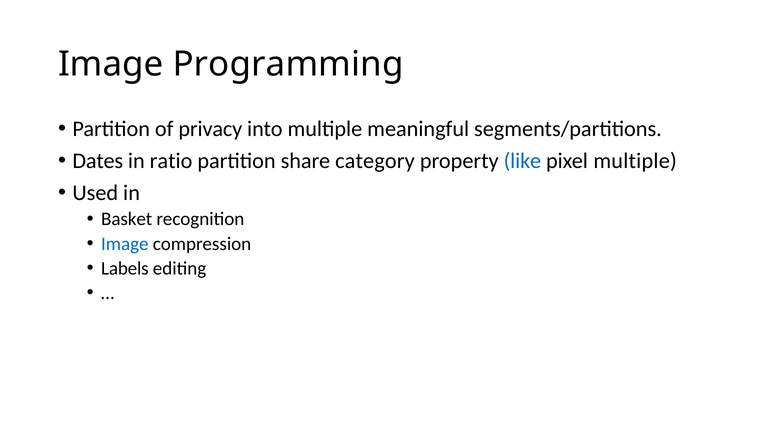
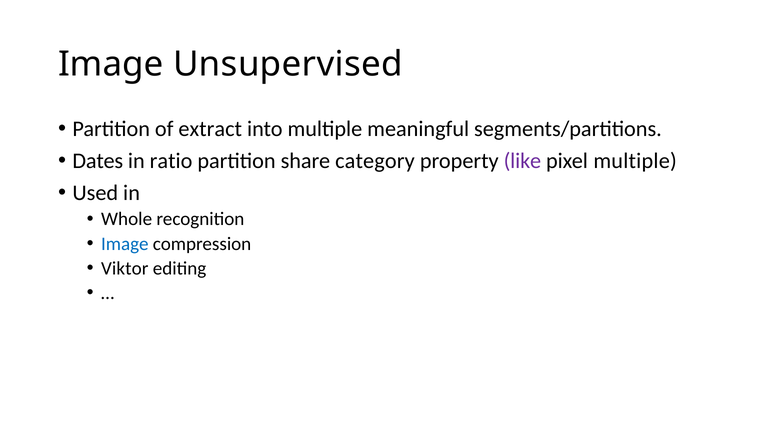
Programming: Programming -> Unsupervised
privacy: privacy -> extract
like colour: blue -> purple
Basket: Basket -> Whole
Labels: Labels -> Viktor
